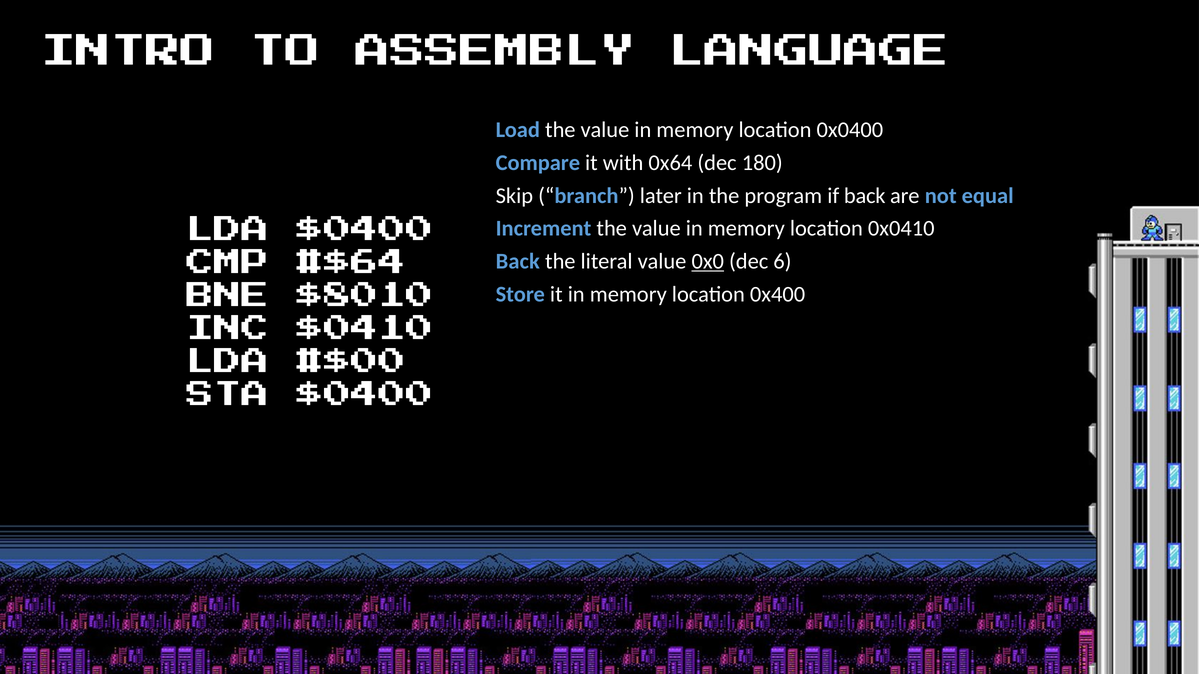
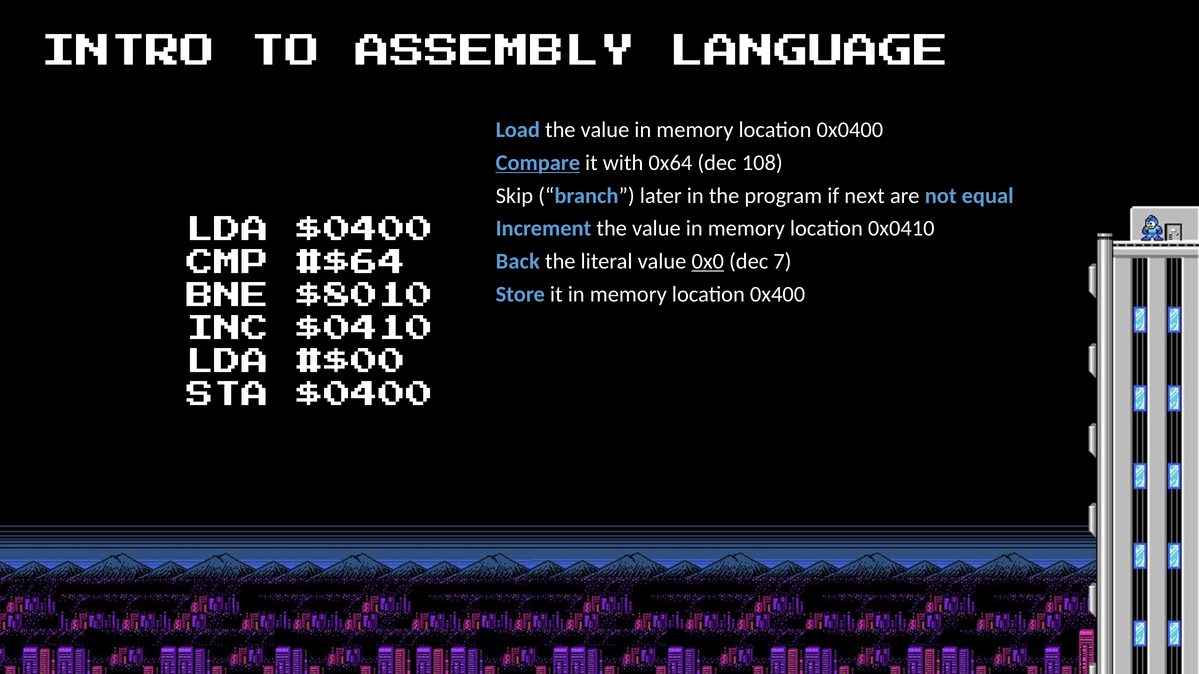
Compare underline: none -> present
180: 180 -> 108
if back: back -> next
6: 6 -> 7
